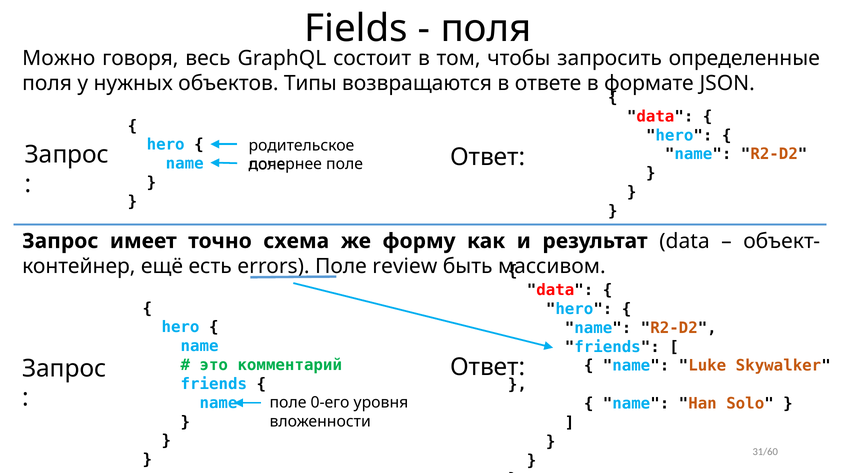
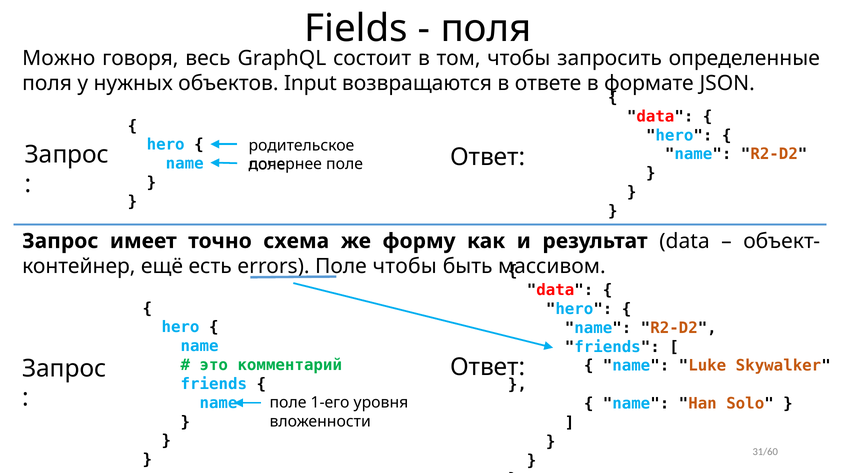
Типы: Типы -> Input
Поле review: review -> чтобы
0-его: 0-его -> 1-его
